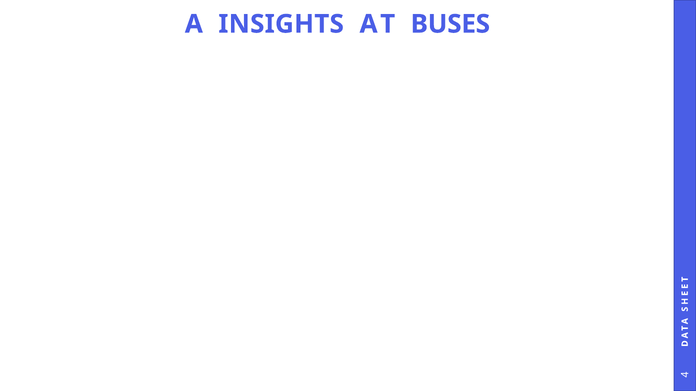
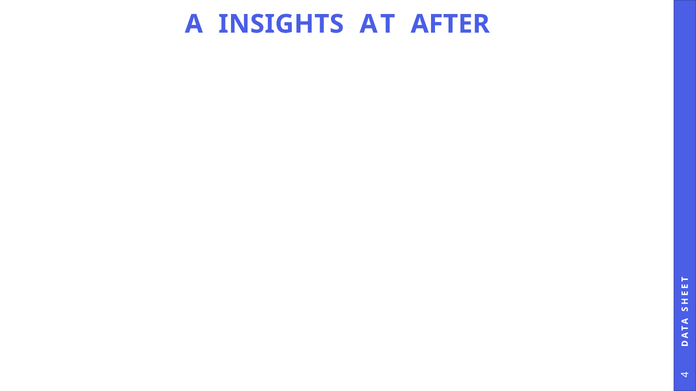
BUSES: BUSES -> AFTER
